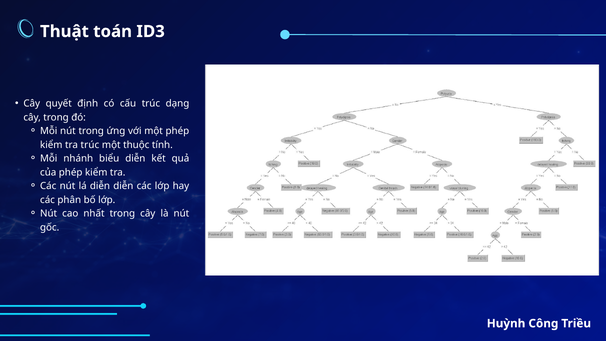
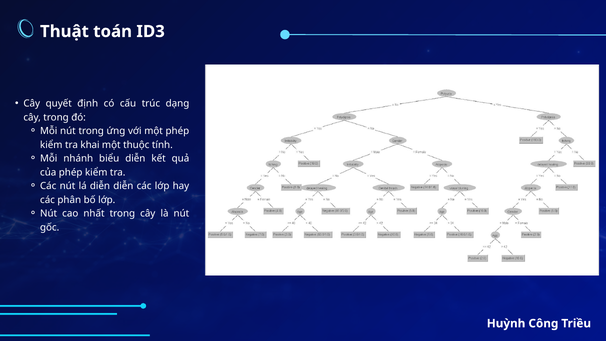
tra trúc: trúc -> khai
